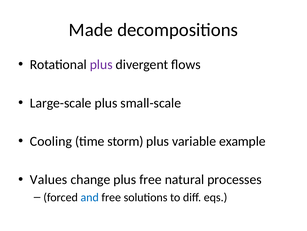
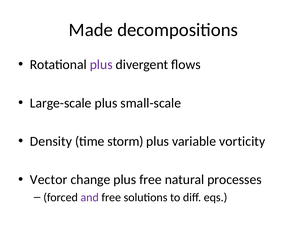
Cooling: Cooling -> Density
example: example -> vorticity
Values: Values -> Vector
and colour: blue -> purple
